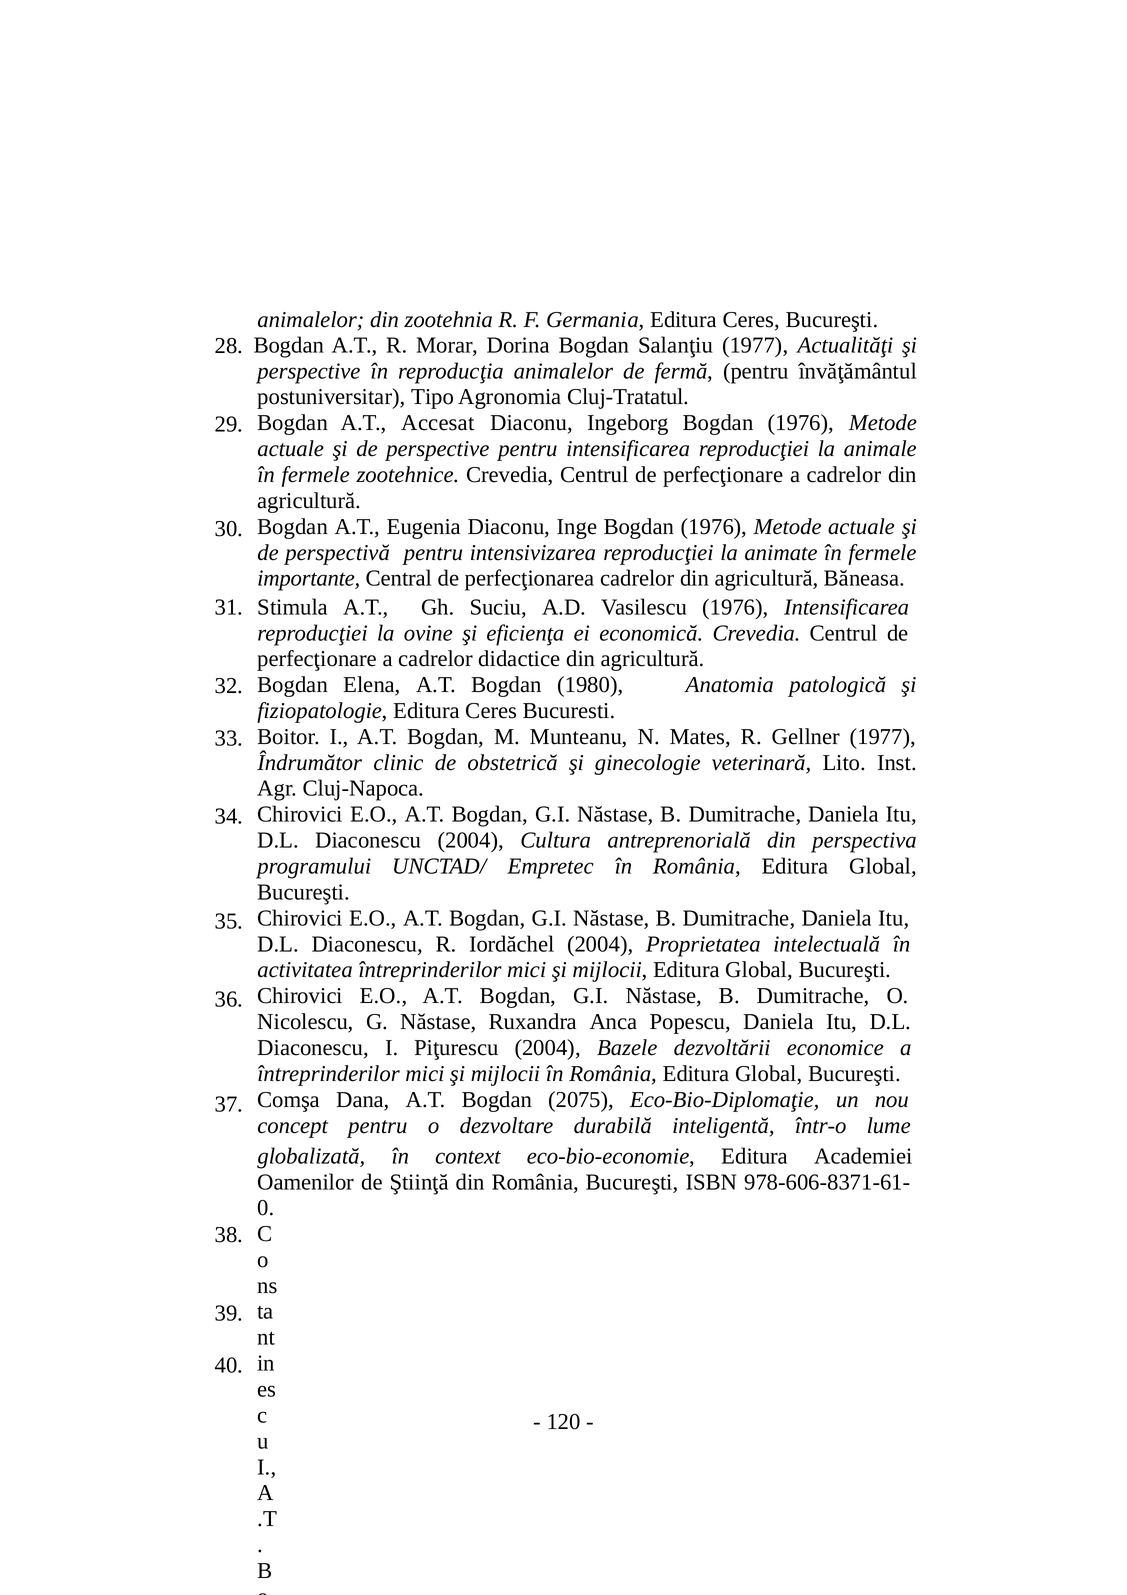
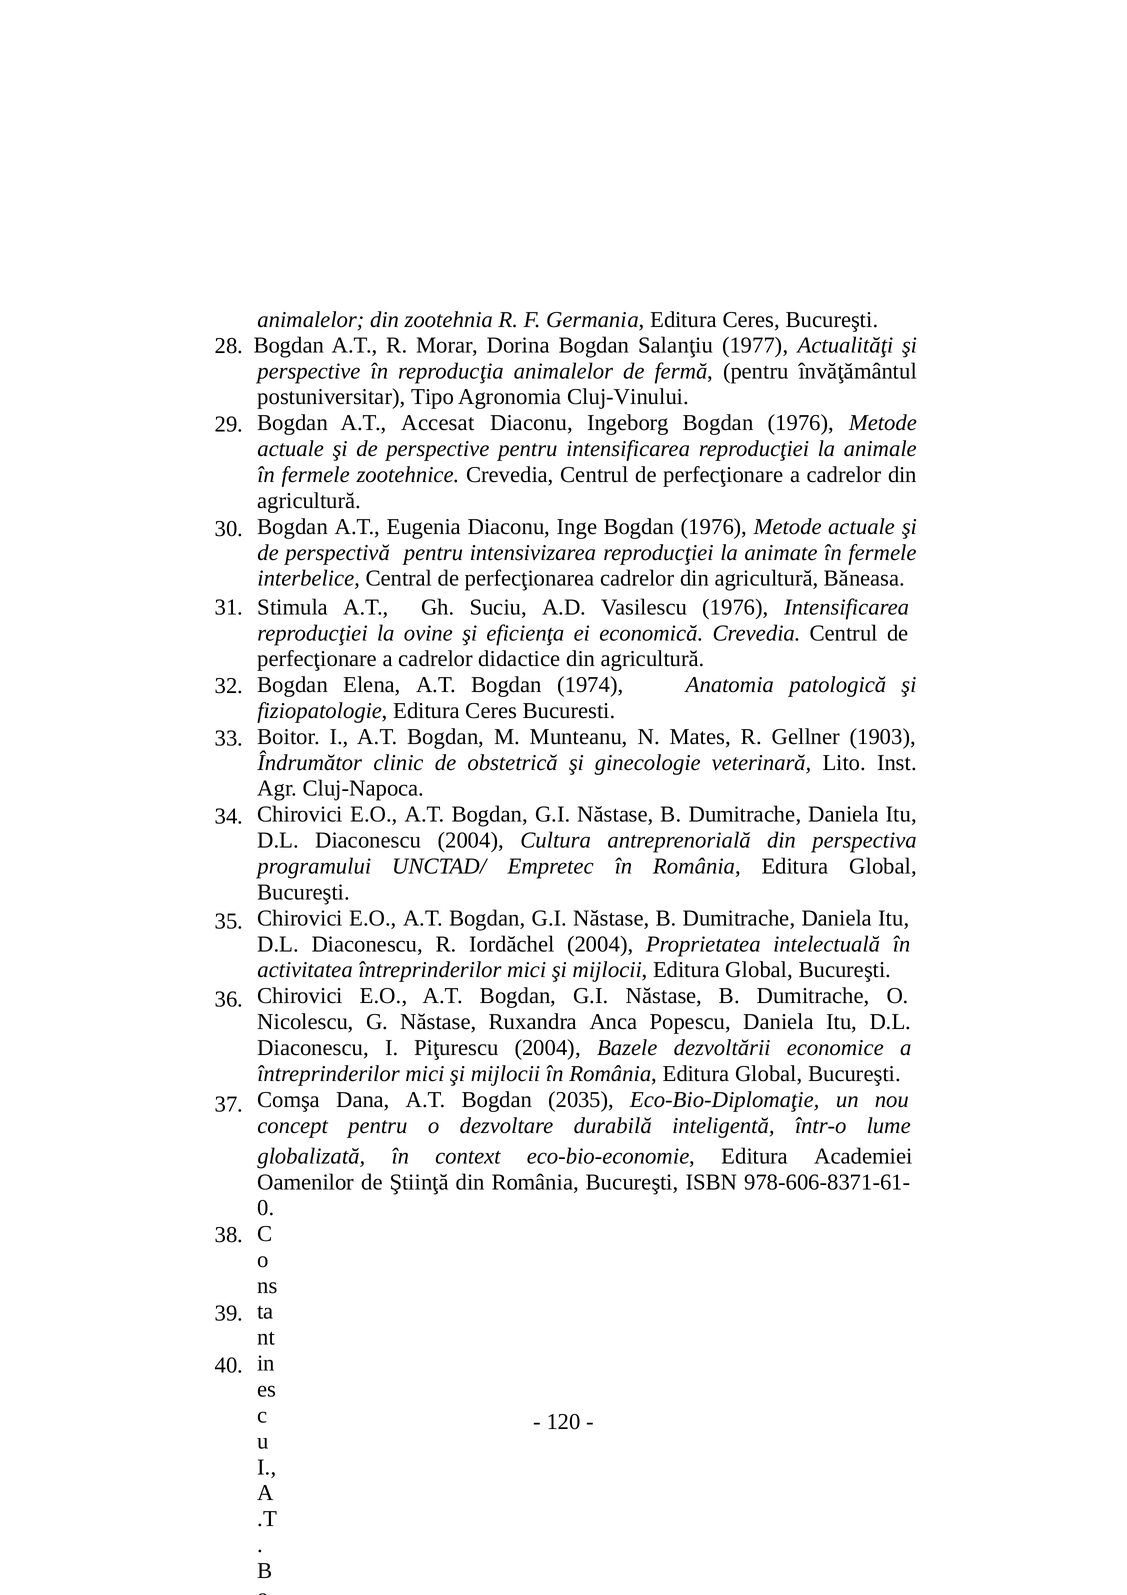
Cluj-Tratatul: Cluj-Tratatul -> Cluj-Vinului
importante: importante -> interbelice
1980: 1980 -> 1974
Gellner 1977: 1977 -> 1903
2075: 2075 -> 2035
